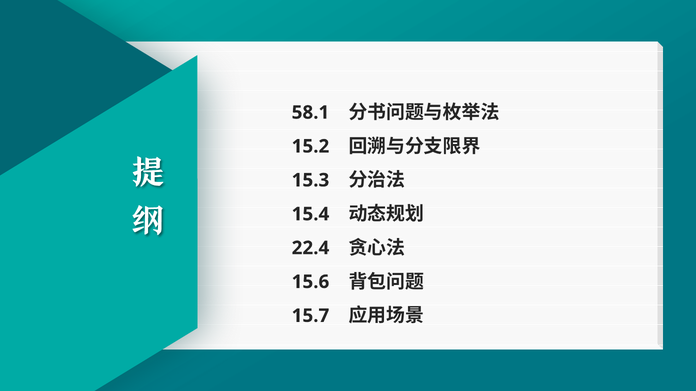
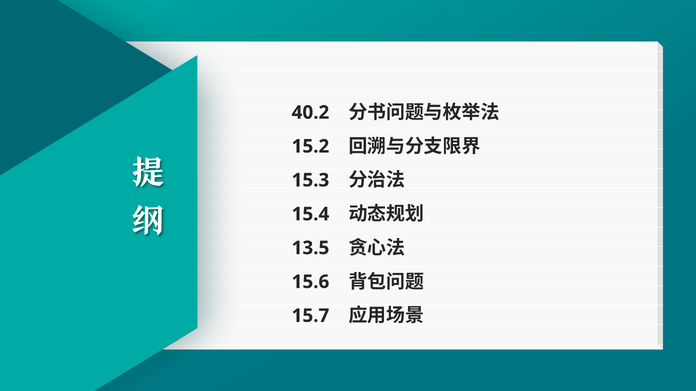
58.1: 58.1 -> 40.2
22.4: 22.4 -> 13.5
